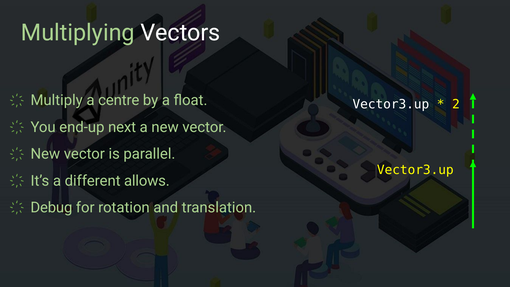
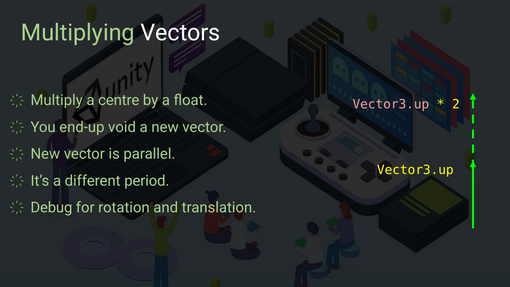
Vector3.up at (391, 104) colour: white -> pink
next: next -> void
allows: allows -> period
